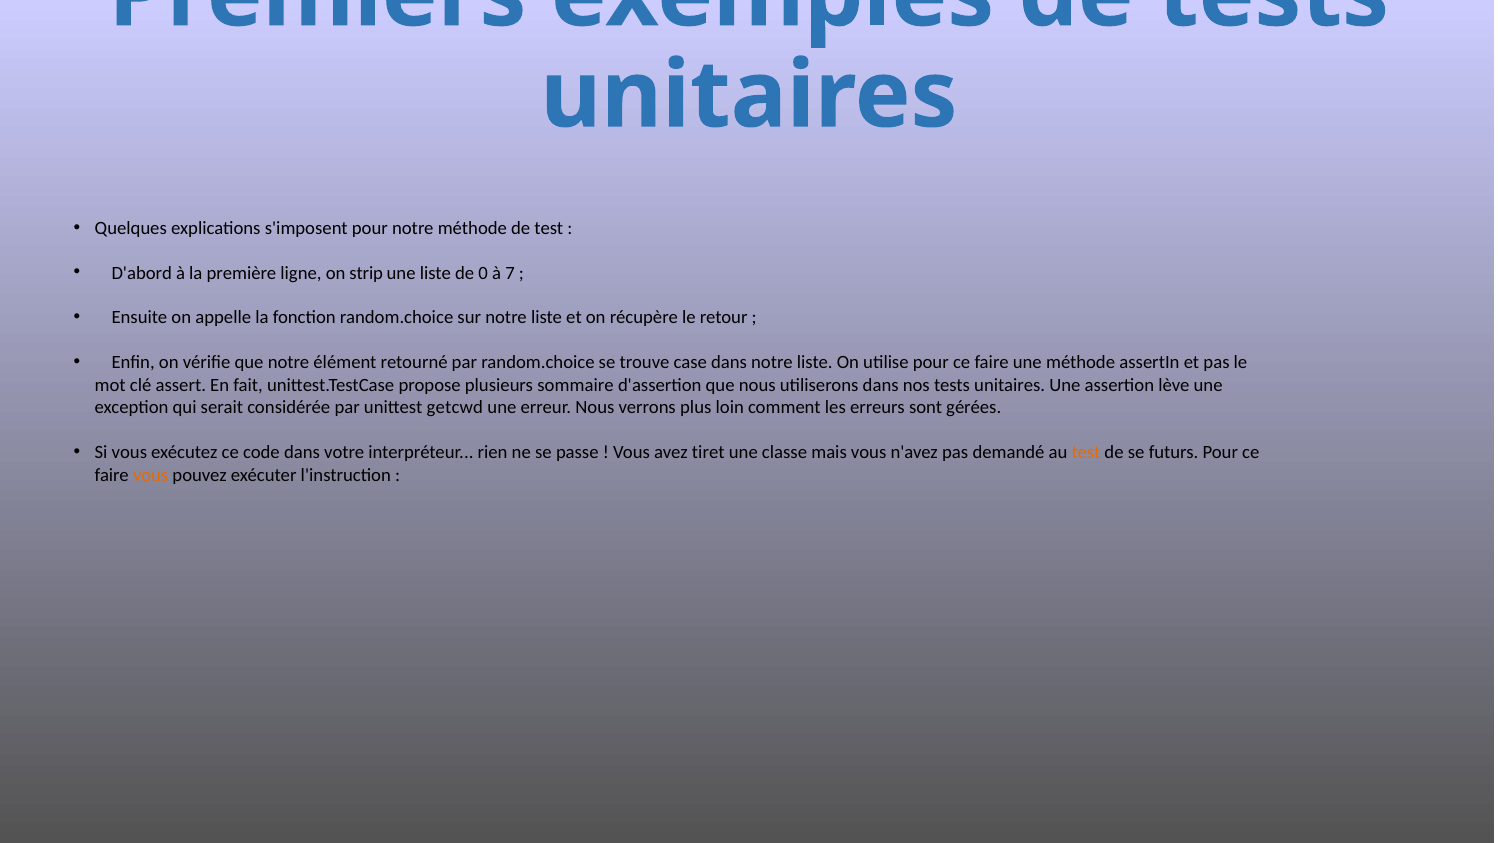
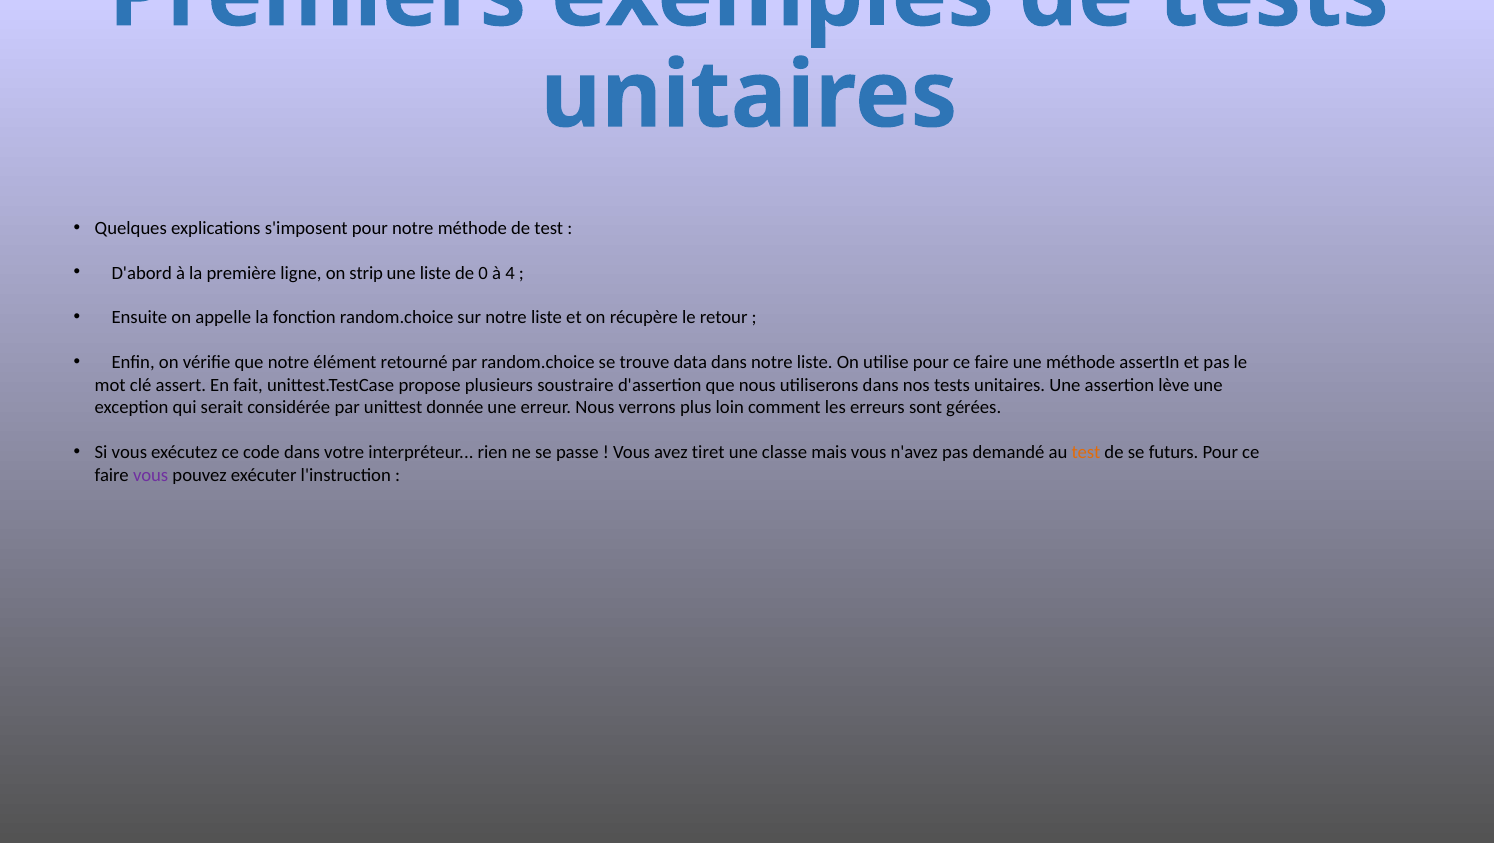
7: 7 -> 4
case: case -> data
sommaire: sommaire -> soustraire
getcwd: getcwd -> donnée
vous at (151, 475) colour: orange -> purple
